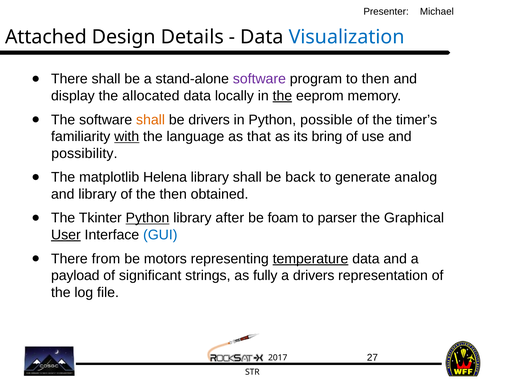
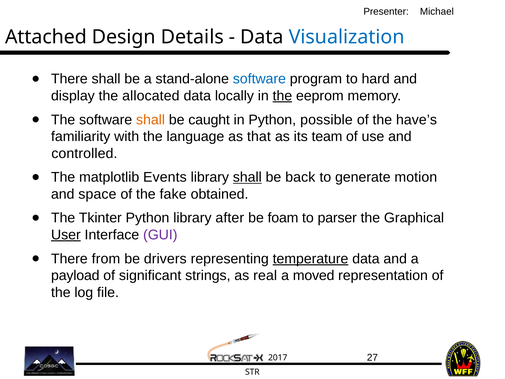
software at (259, 79) colour: purple -> blue
to then: then -> hard
be drivers: drivers -> caught
timer’s: timer’s -> have’s
with underline: present -> none
bring: bring -> team
possibility: possibility -> controlled
Helena: Helena -> Events
shall at (247, 177) underline: none -> present
analog: analog -> motion
and library: library -> space
the then: then -> fake
Python at (148, 218) underline: present -> none
GUI colour: blue -> purple
motors: motors -> drivers
fully: fully -> real
a drivers: drivers -> moved
